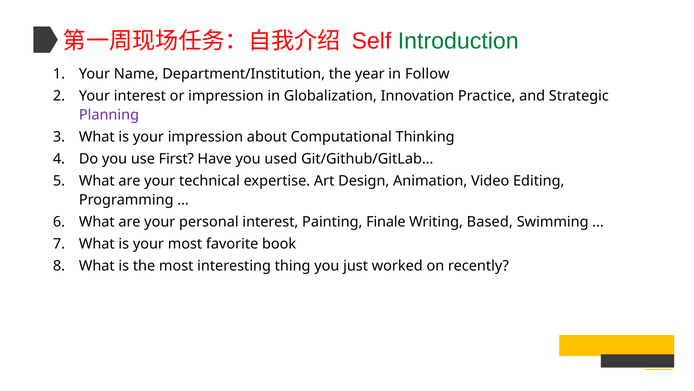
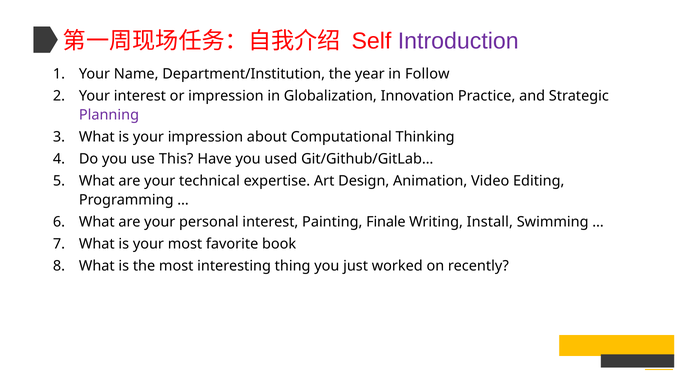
Introduction colour: green -> purple
First: First -> This
Based: Based -> Install
